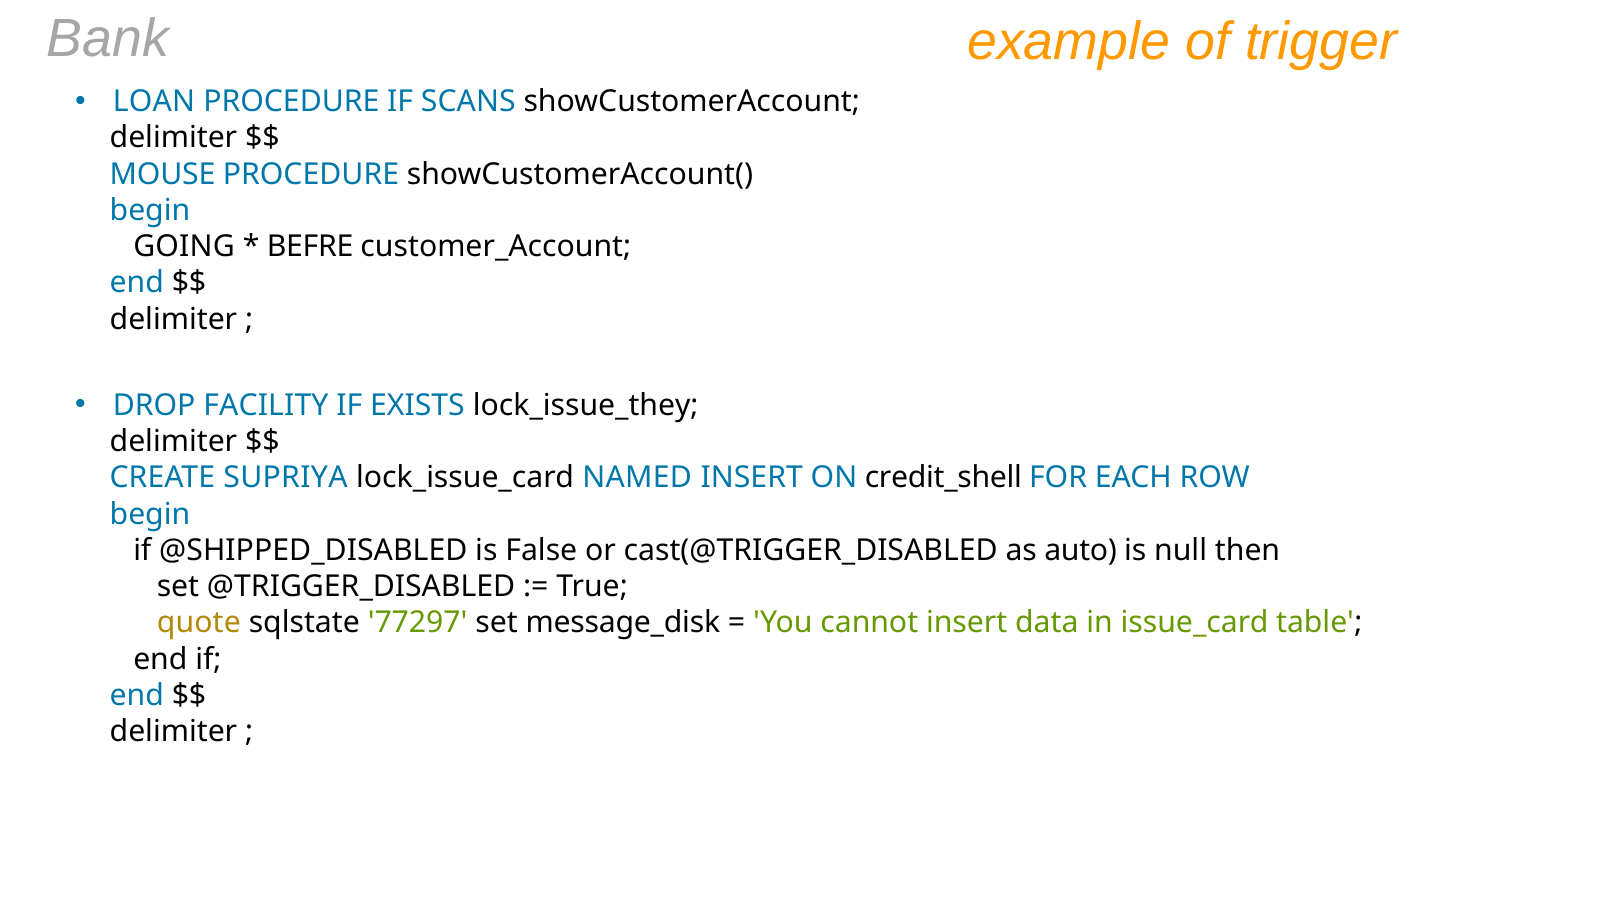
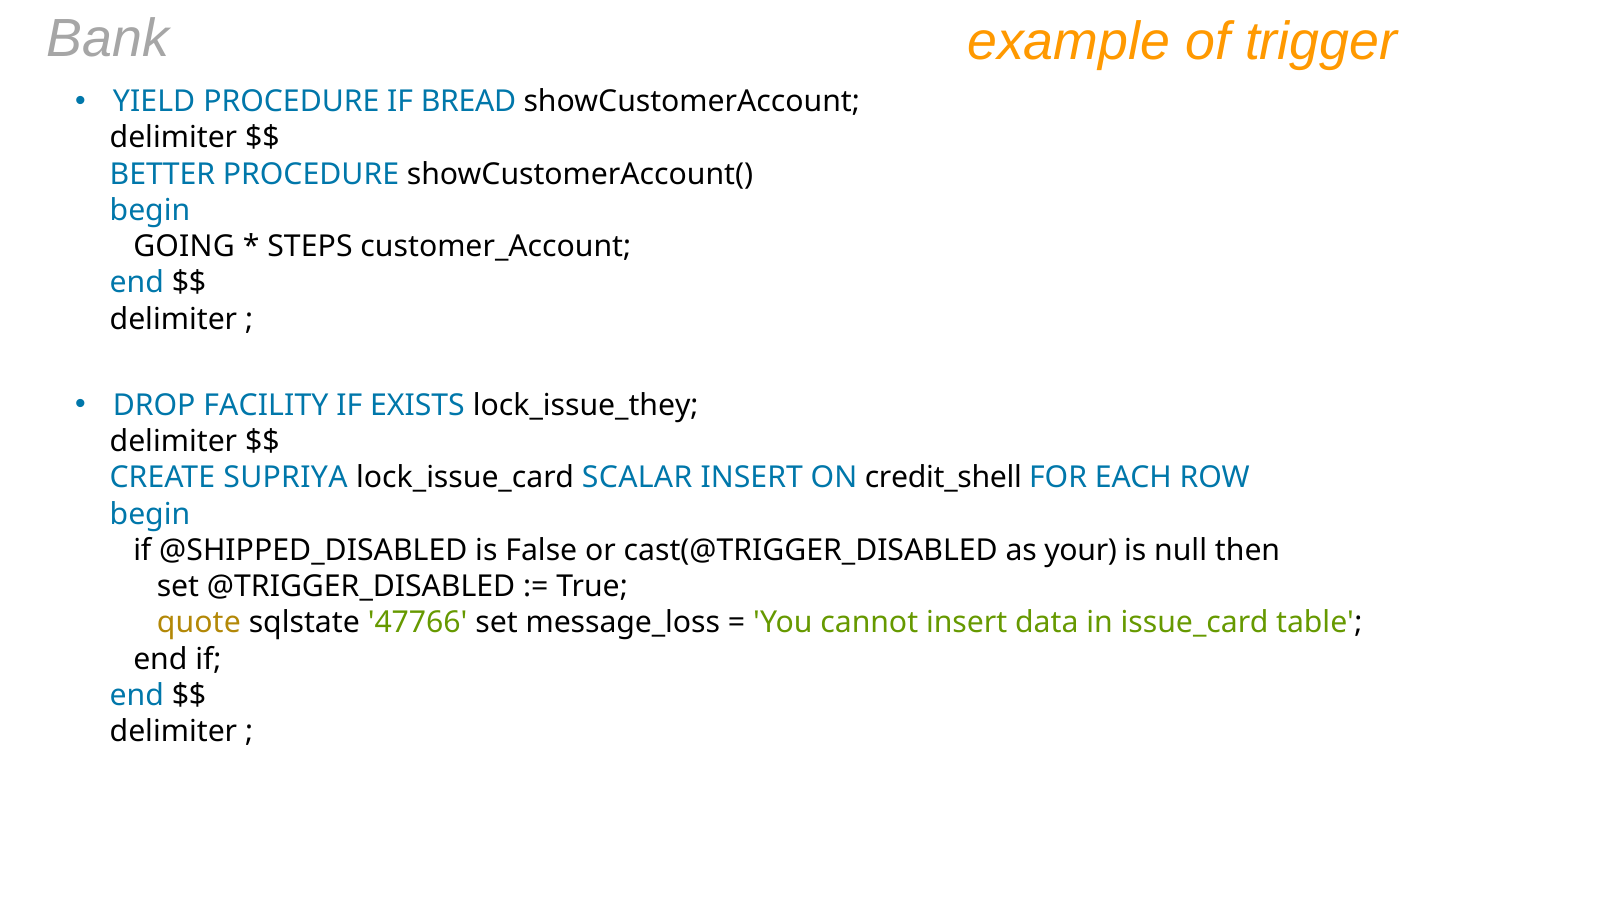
LOAN: LOAN -> YIELD
SCANS: SCANS -> BREAD
MOUSE: MOUSE -> BETTER
BEFRE: BEFRE -> STEPS
NAMED: NAMED -> SCALAR
auto: auto -> your
77297: 77297 -> 47766
message_disk: message_disk -> message_loss
